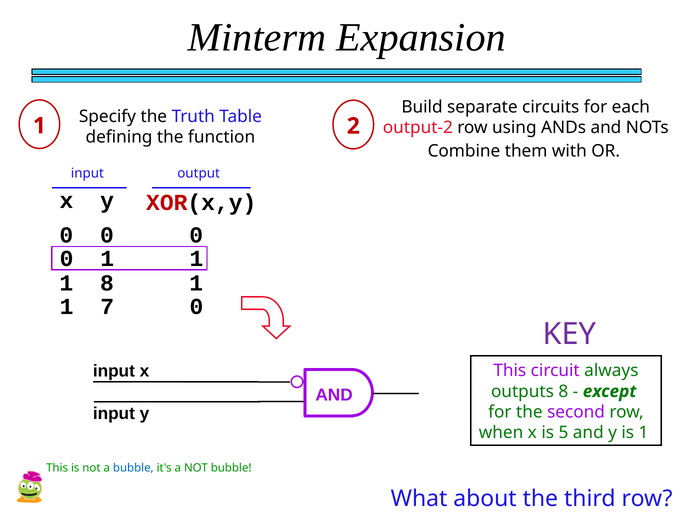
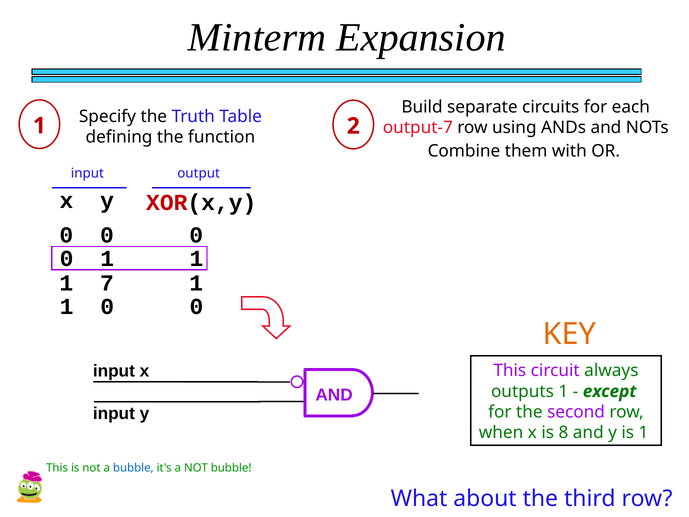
output-2: output-2 -> output-7
1 8: 8 -> 7
7 at (107, 307): 7 -> 0
KEY colour: purple -> orange
outputs 8: 8 -> 1
5: 5 -> 8
